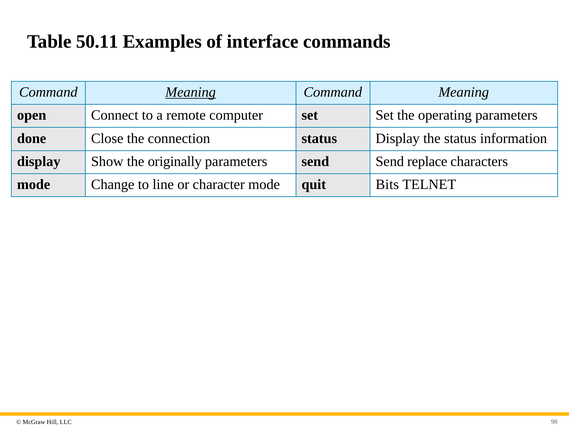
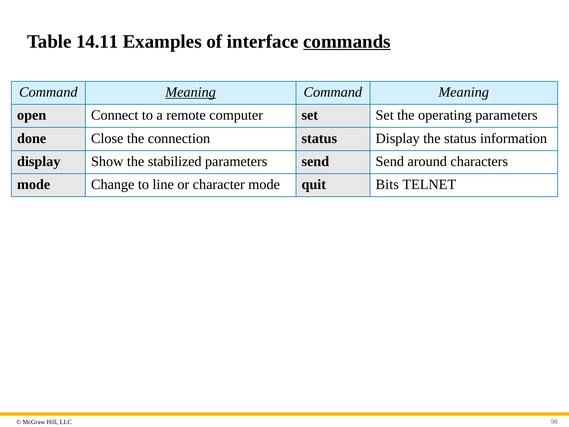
50.11: 50.11 -> 14.11
commands underline: none -> present
originally: originally -> stabilized
replace: replace -> around
